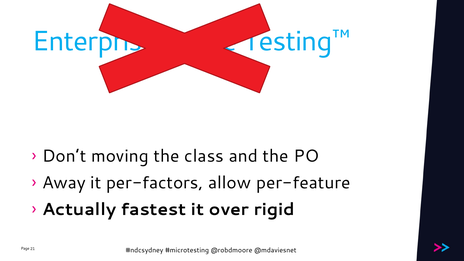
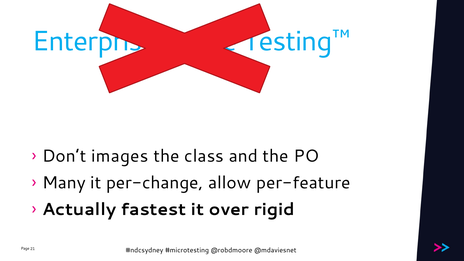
moving: moving -> images
Away: Away -> Many
per-factors: per-factors -> per-change
